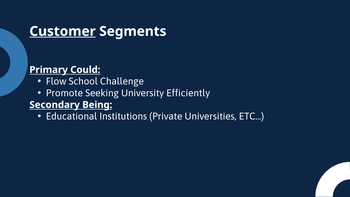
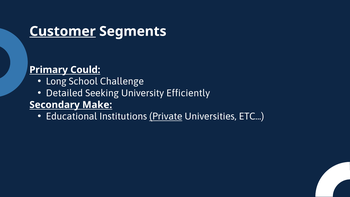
Flow: Flow -> Long
Promote: Promote -> Detailed
Being: Being -> Make
Private underline: none -> present
